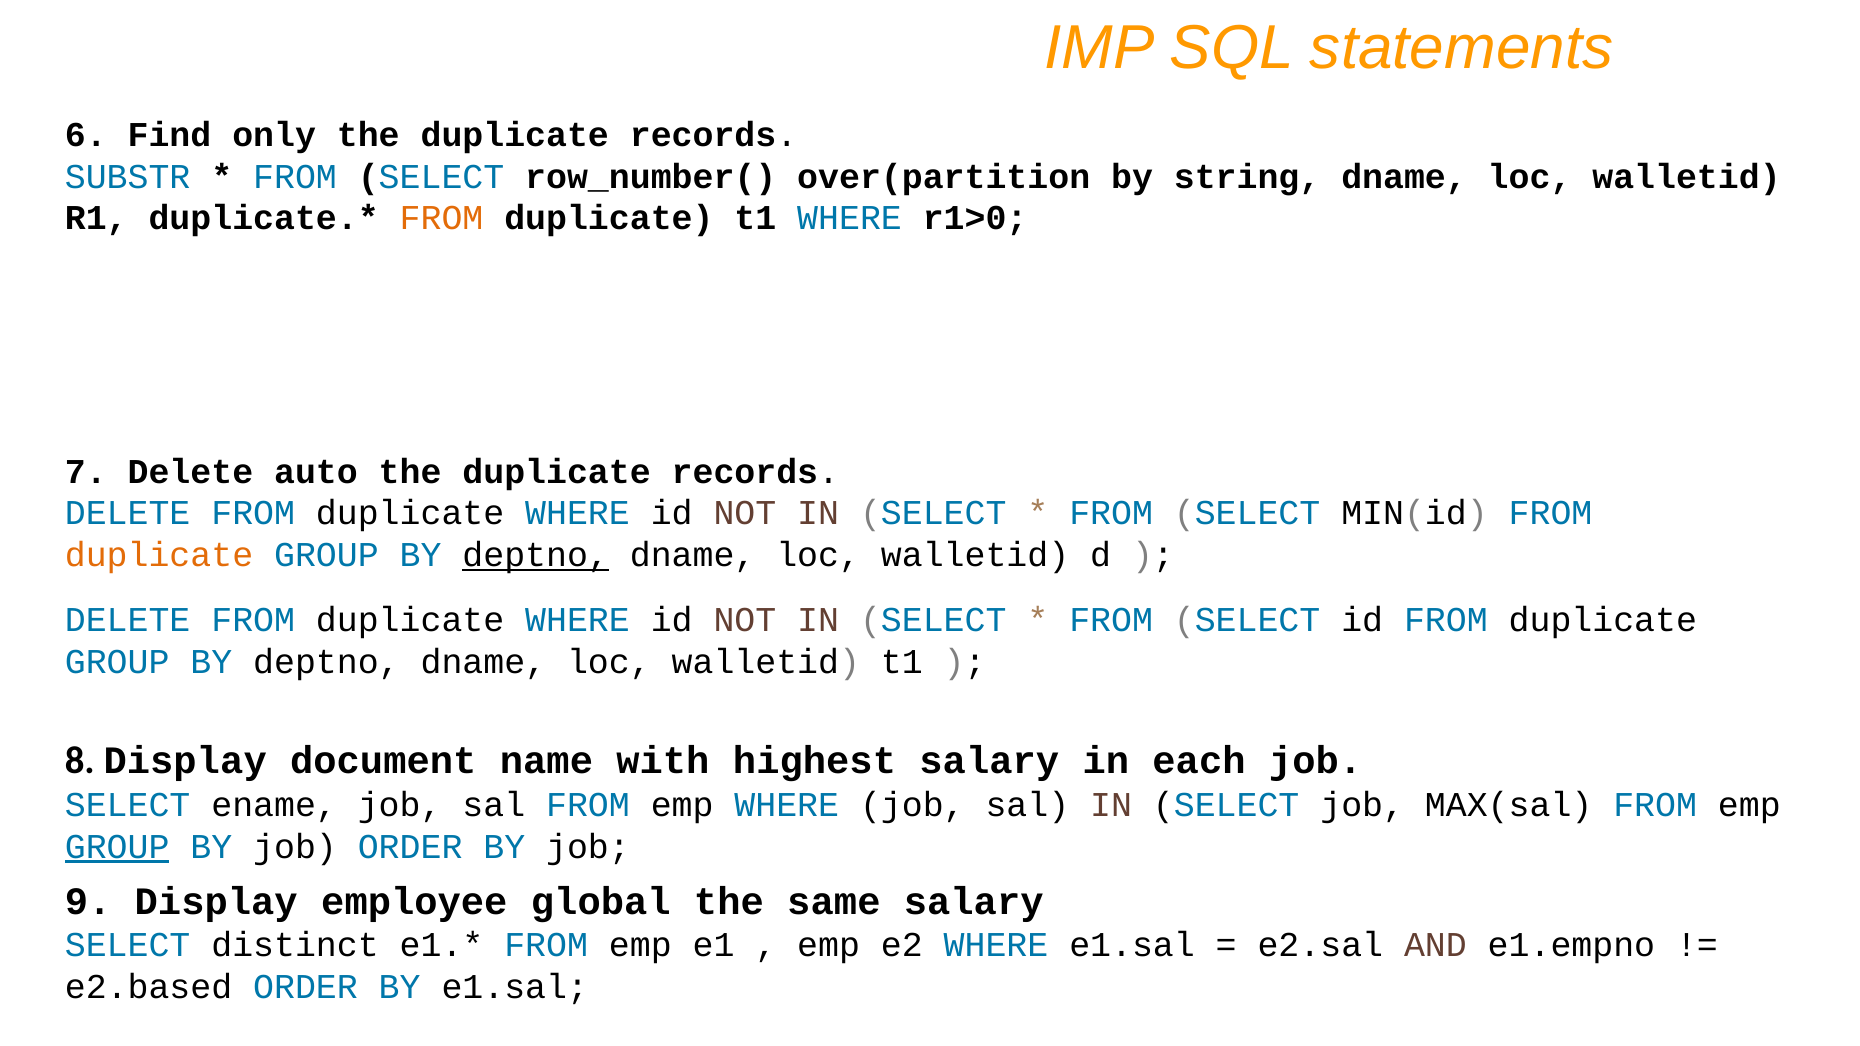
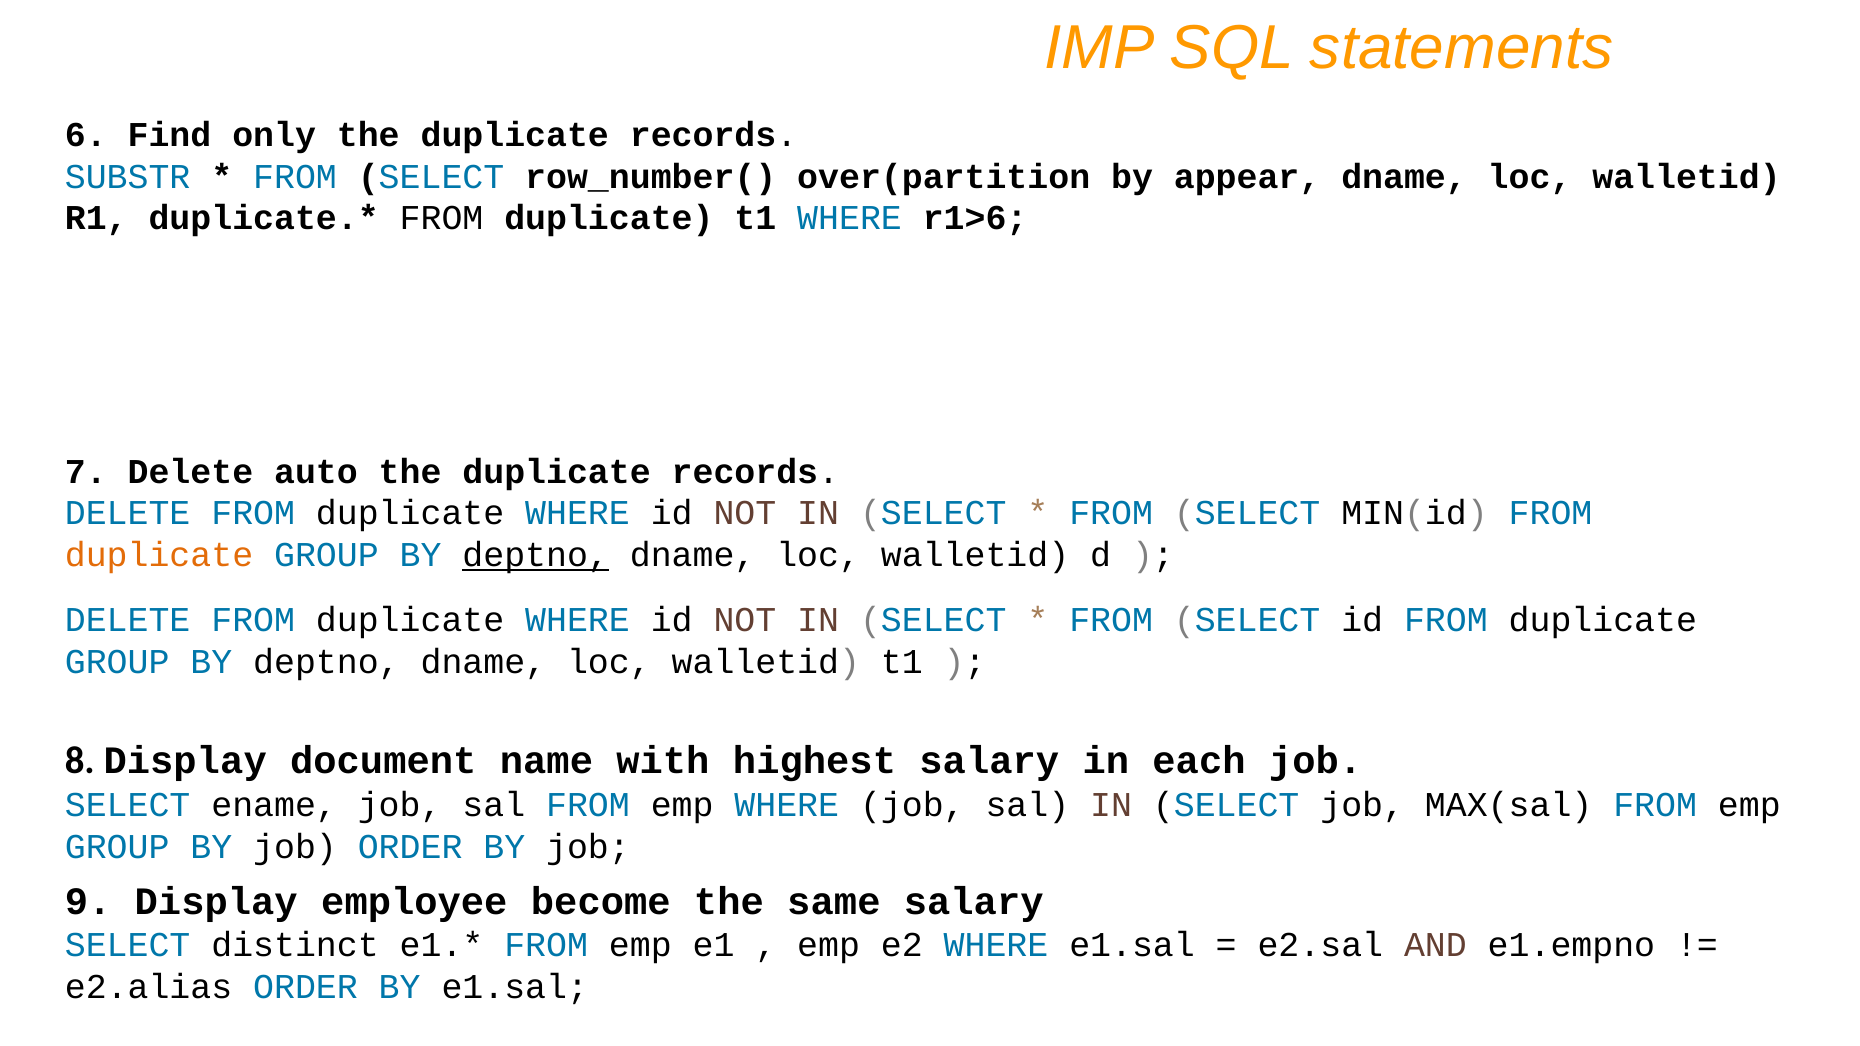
string: string -> appear
FROM at (442, 218) colour: orange -> black
r1>0: r1>0 -> r1>6
GROUP at (117, 847) underline: present -> none
global: global -> become
e2.based: e2.based -> e2.alias
